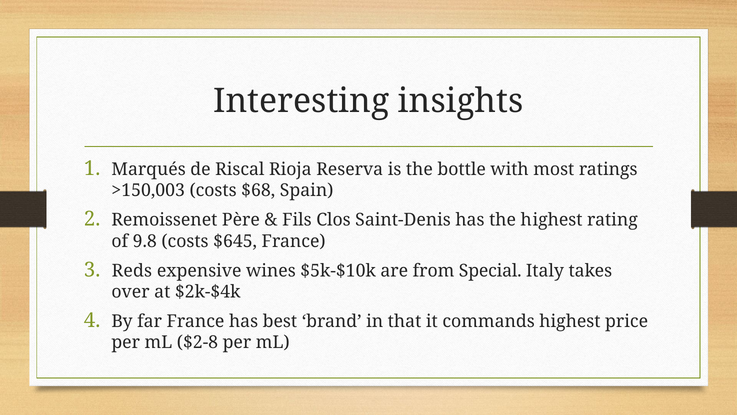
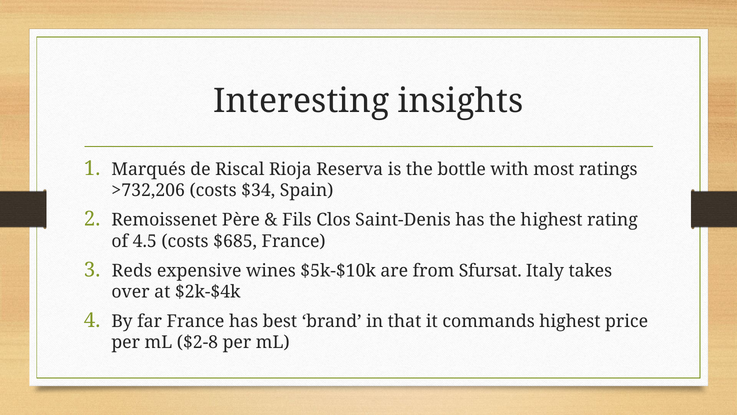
>150,003: >150,003 -> >732,206
$68: $68 -> $34
9.8: 9.8 -> 4.5
$645: $645 -> $685
Special: Special -> Sfursat
